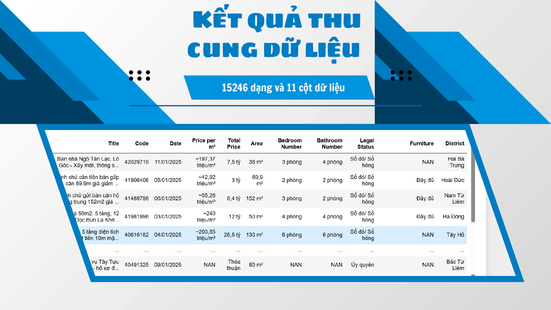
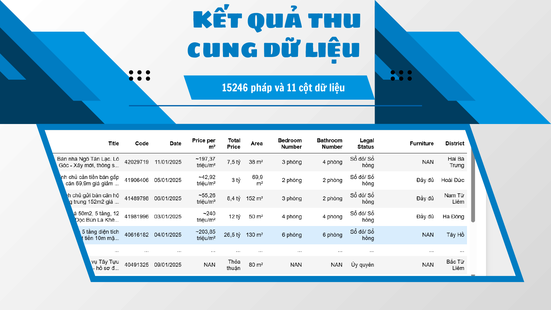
dạng: dạng -> pháp
